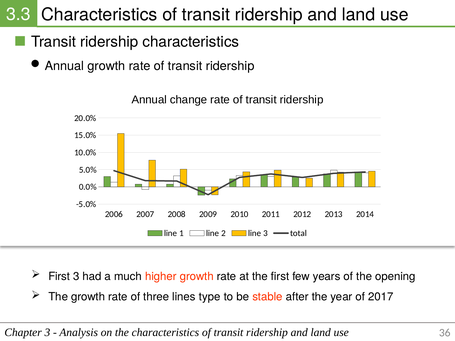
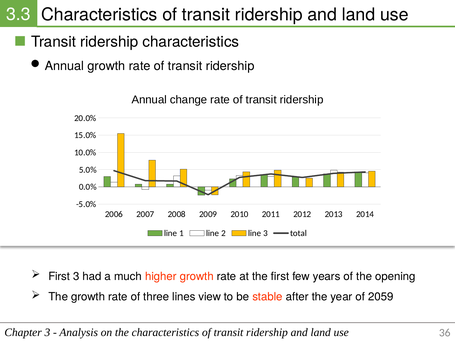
type: type -> view
2017: 2017 -> 2059
